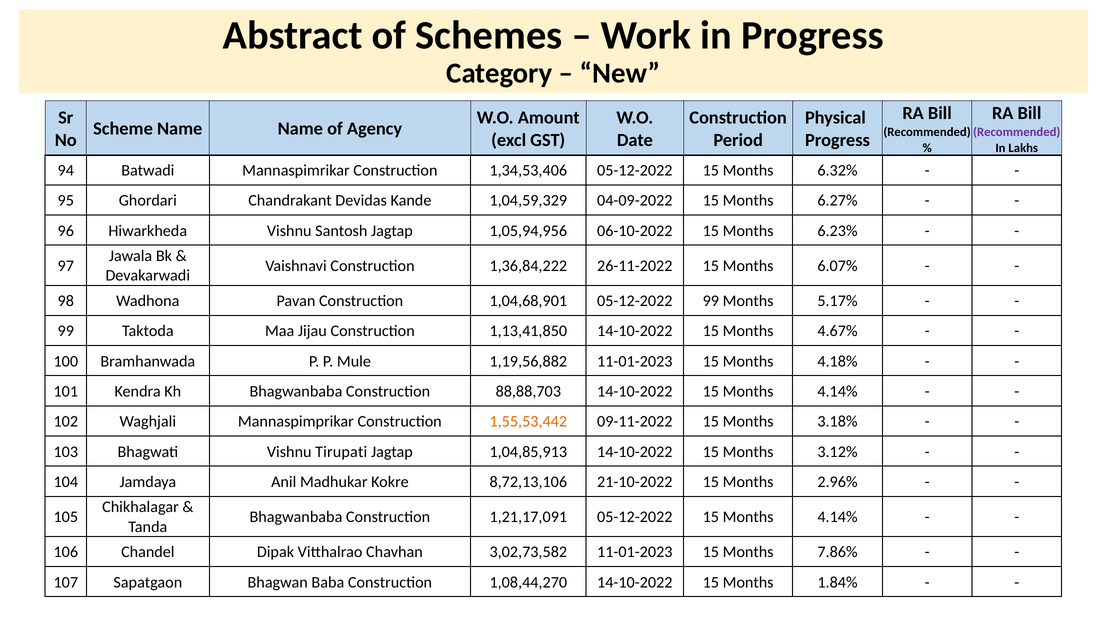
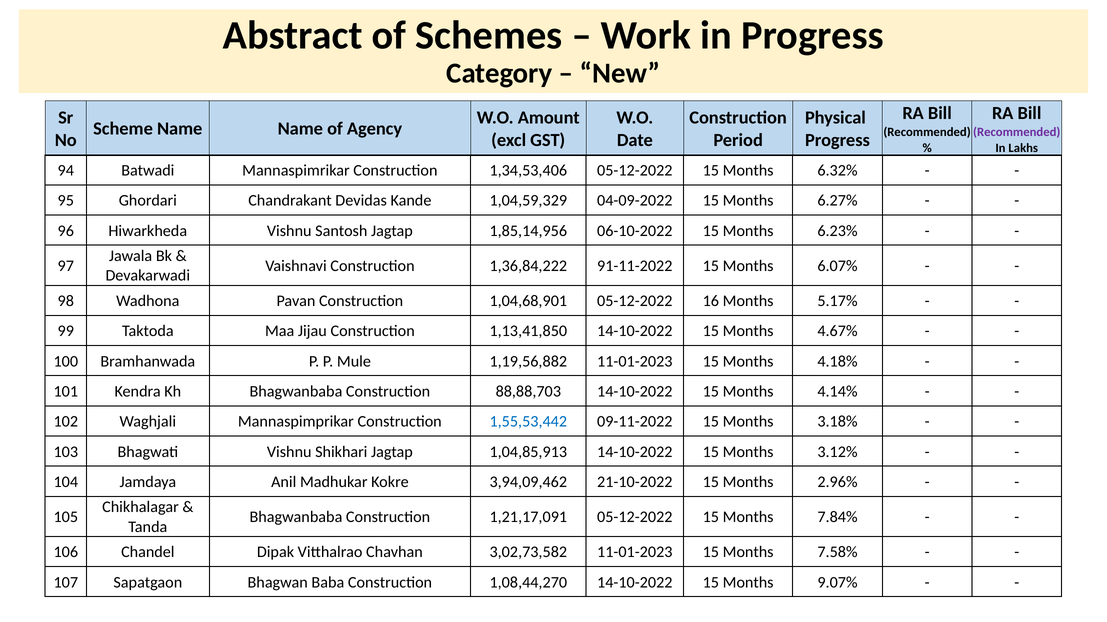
1,05,94,956: 1,05,94,956 -> 1,85,14,956
26-11-2022: 26-11-2022 -> 91-11-2022
05-12-2022 99: 99 -> 16
1,55,53,442 colour: orange -> blue
Tirupati: Tirupati -> Shikhari
8,72,13,106: 8,72,13,106 -> 3,94,09,462
05-12-2022 15 Months 4.14%: 4.14% -> 7.84%
7.86%: 7.86% -> 7.58%
1.84%: 1.84% -> 9.07%
